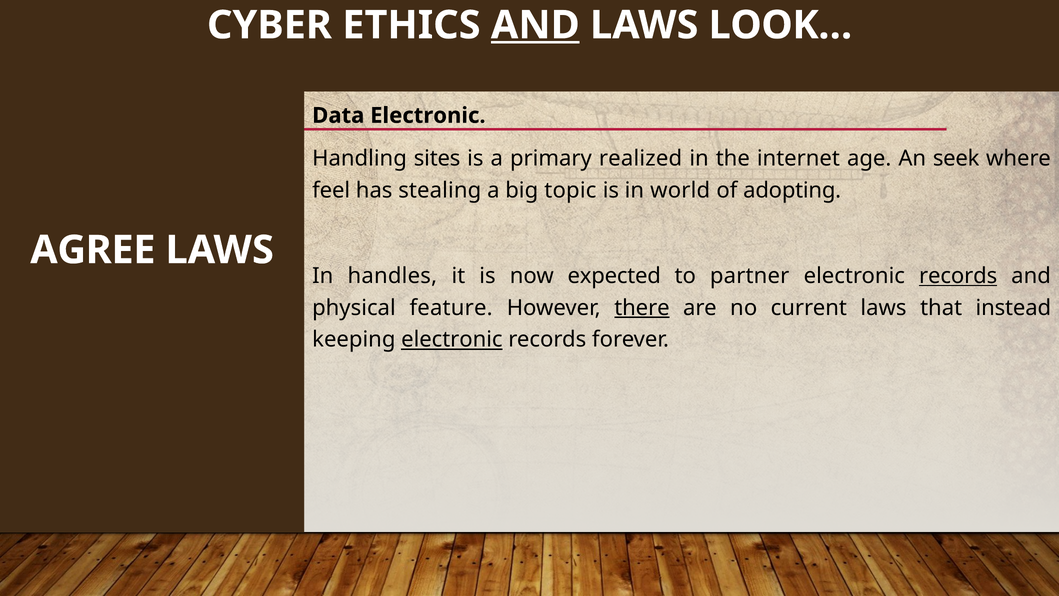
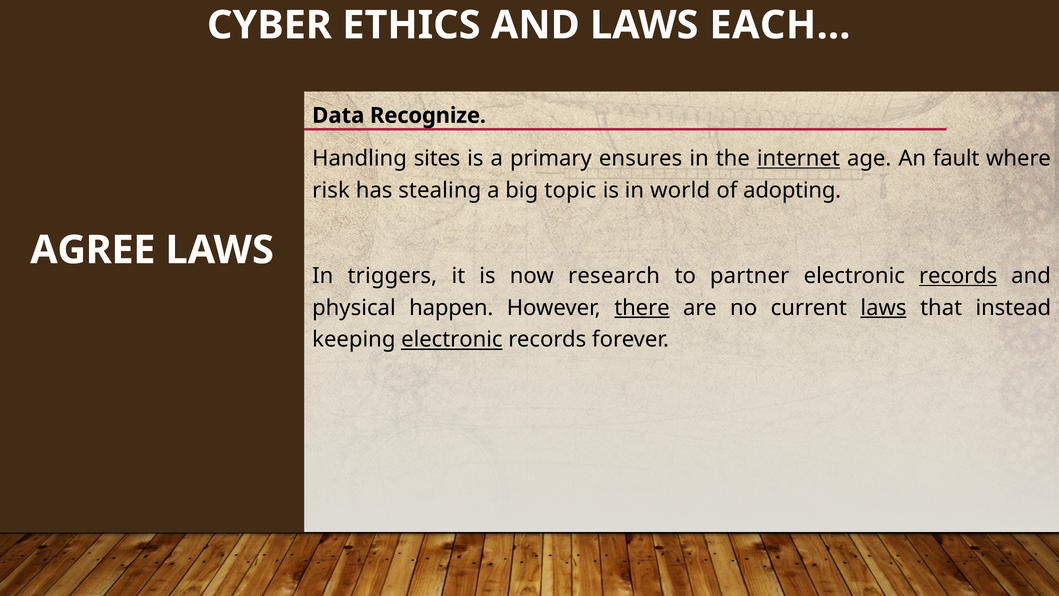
AND at (535, 25) underline: present -> none
LOOK…: LOOK… -> EACH…
Data Electronic: Electronic -> Recognize
realized: realized -> ensures
internet underline: none -> present
seek: seek -> fault
feel: feel -> risk
handles: handles -> triggers
expected: expected -> research
feature: feature -> happen
laws at (884, 308) underline: none -> present
